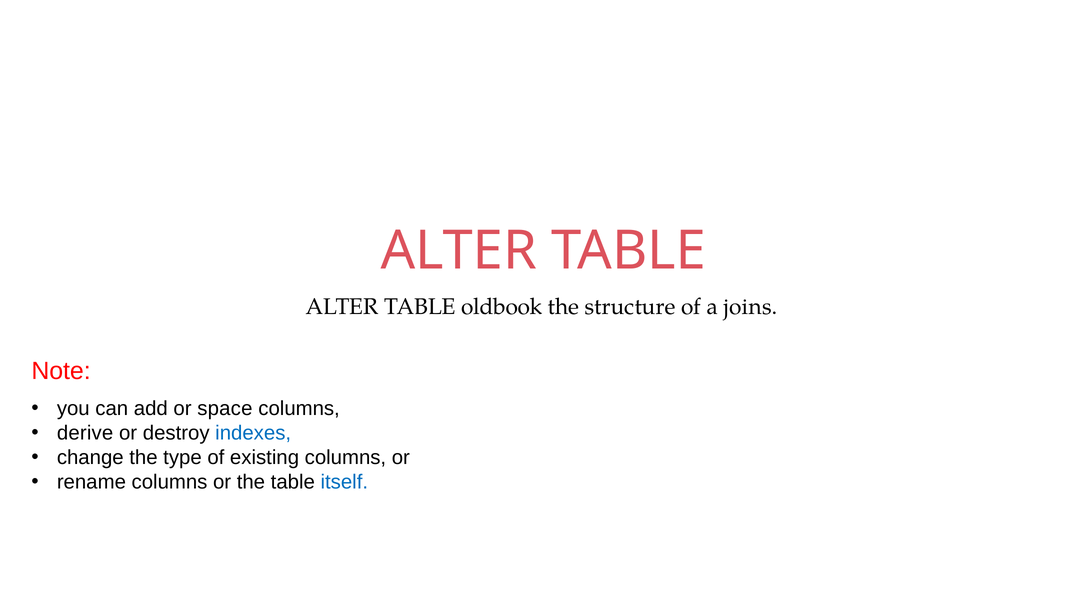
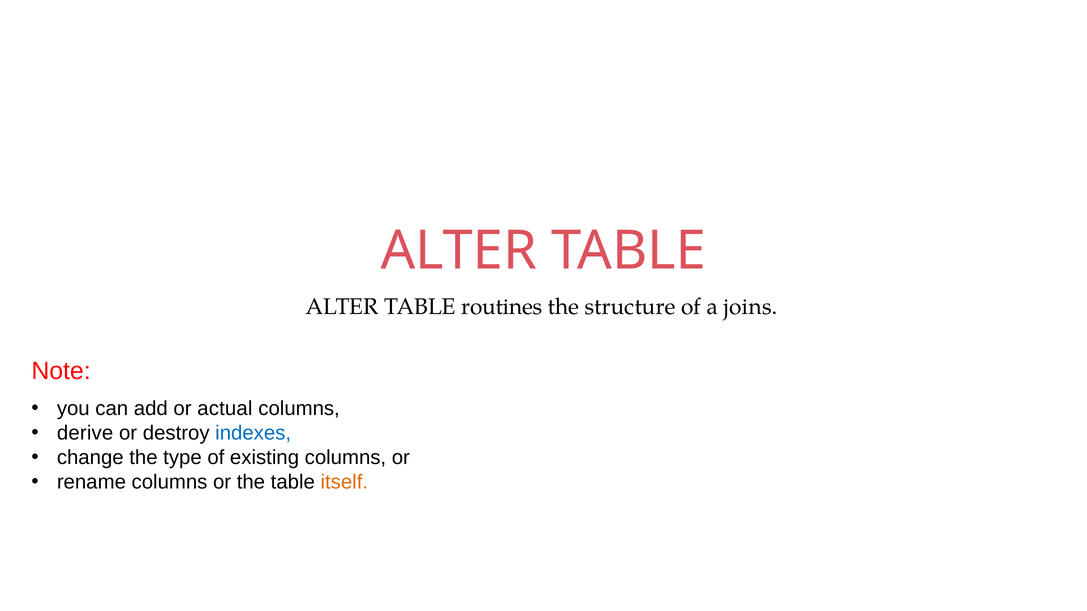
oldbook: oldbook -> routines
space: space -> actual
itself colour: blue -> orange
